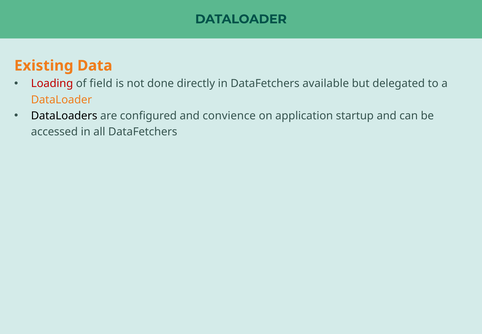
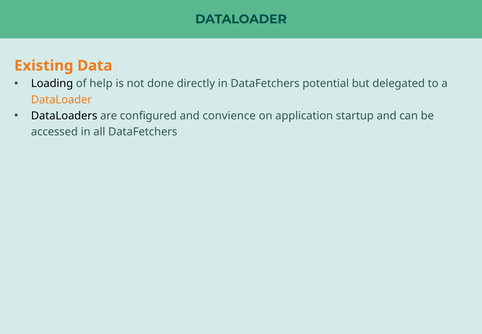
Loading colour: red -> black
field: field -> help
available: available -> potential
